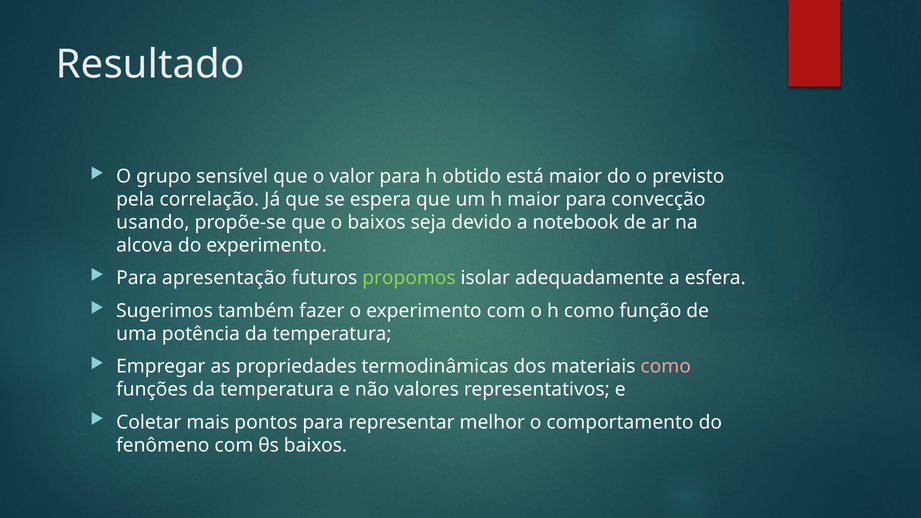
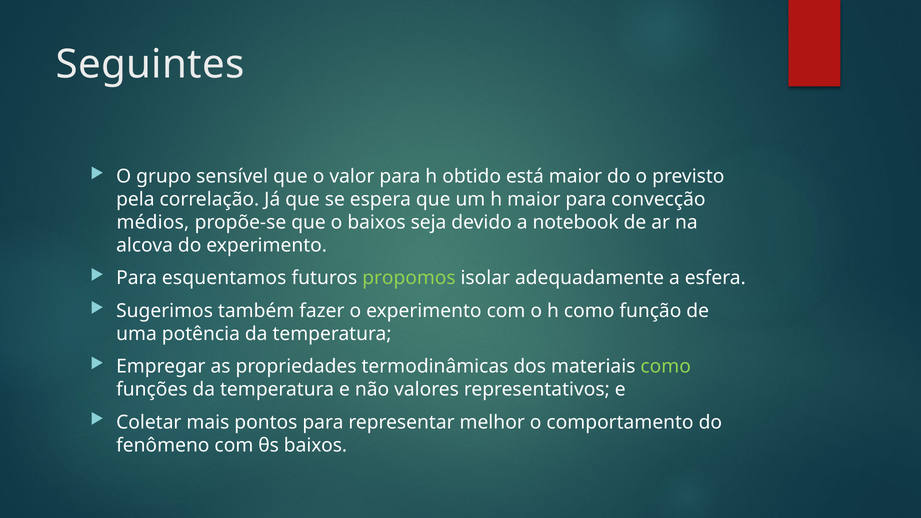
Resultado: Resultado -> Seguintes
usando: usando -> médios
apresentação: apresentação -> esquentamos
como at (666, 367) colour: pink -> light green
